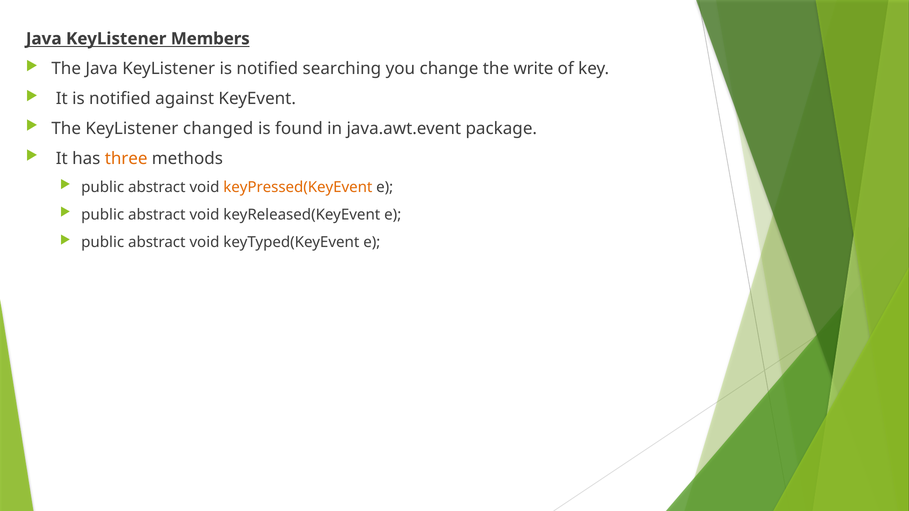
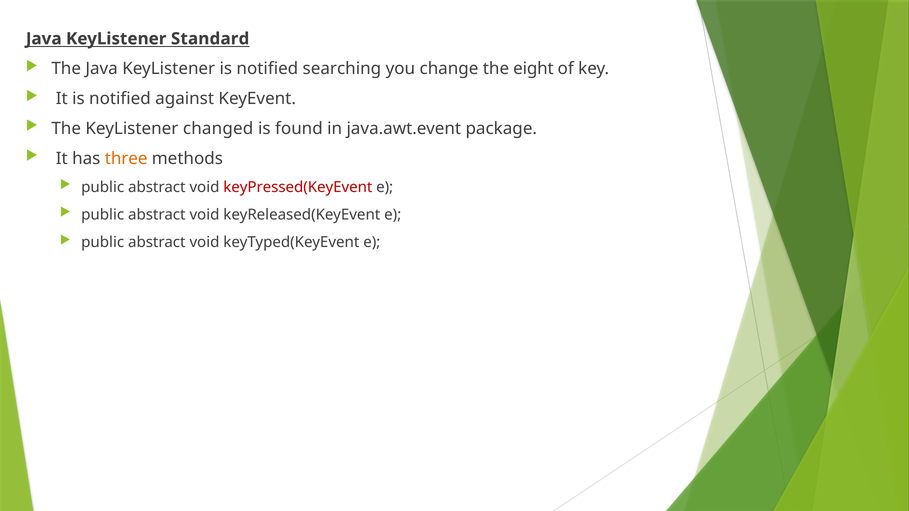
Members: Members -> Standard
write: write -> eight
keyPressed(KeyEvent colour: orange -> red
